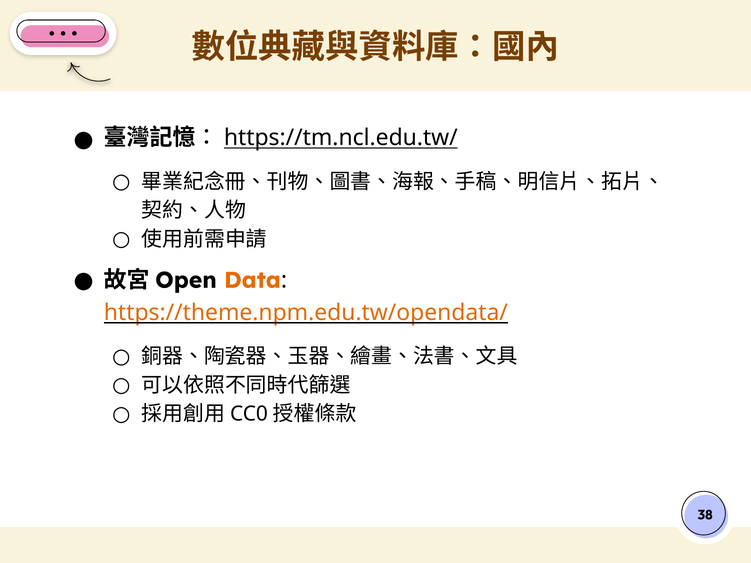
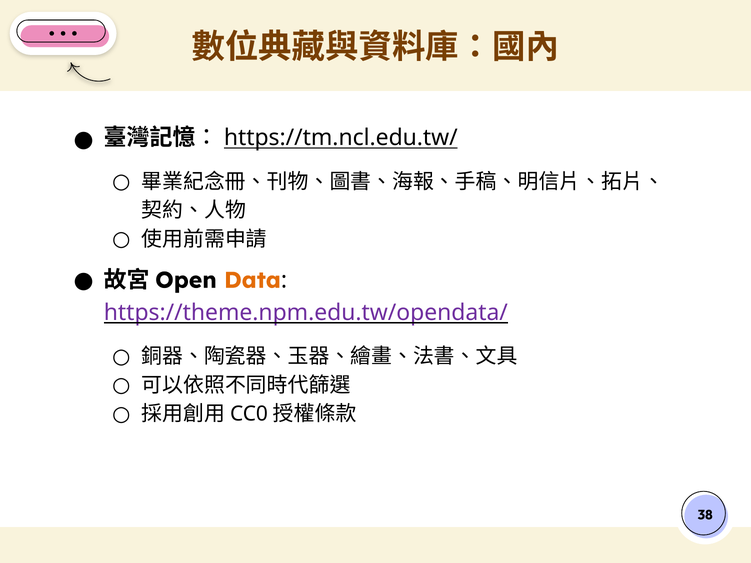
https://theme.npm.edu.tw/opendata/ colour: orange -> purple
